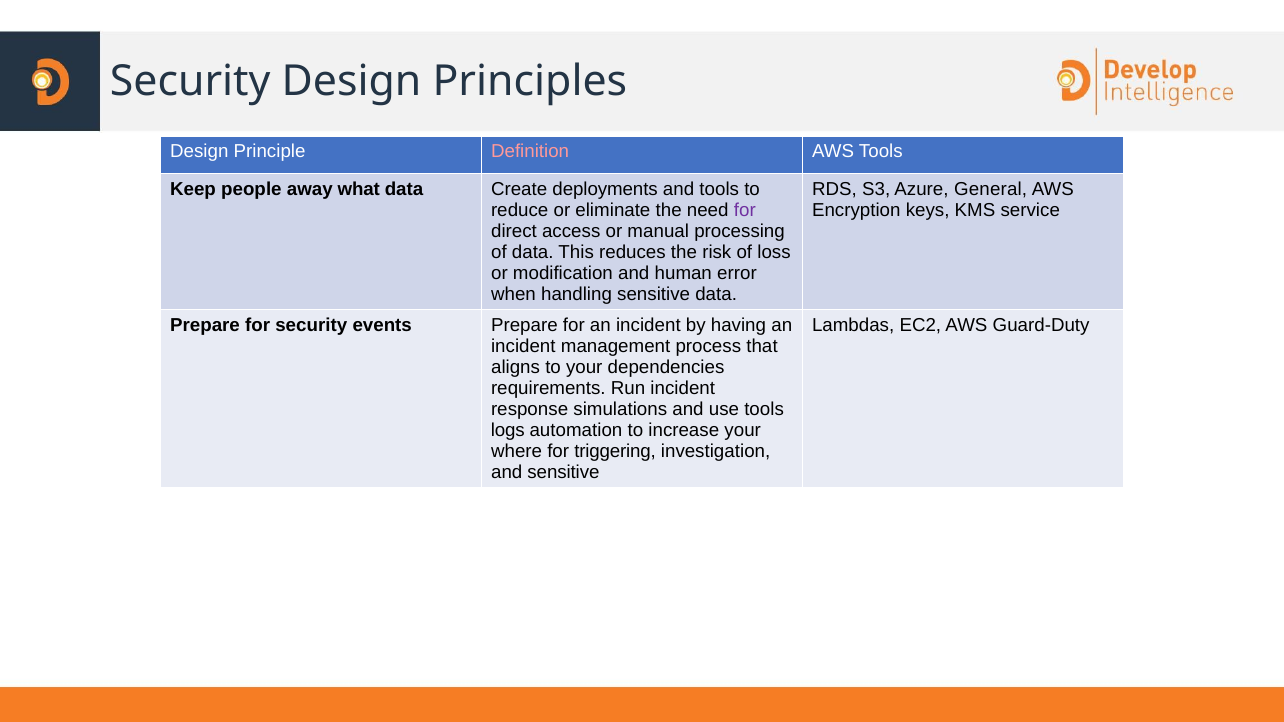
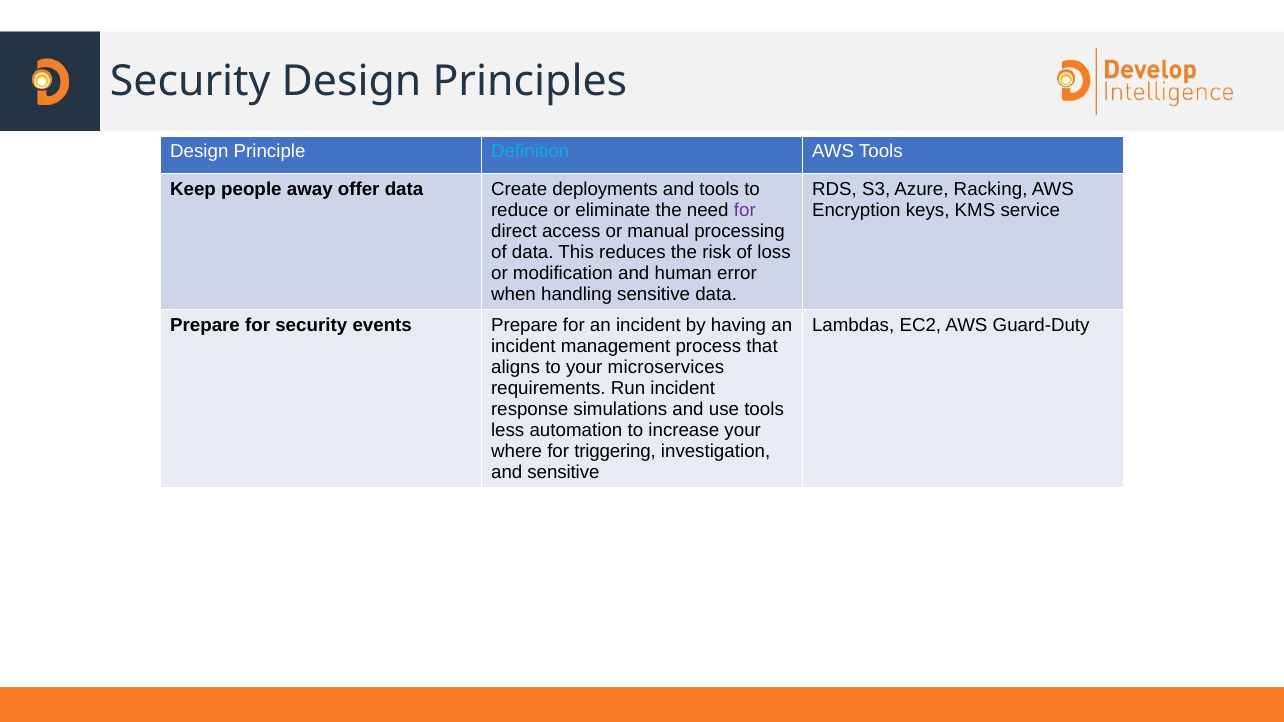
Definition colour: pink -> light blue
what: what -> offer
General: General -> Racking
dependencies: dependencies -> microservices
logs: logs -> less
